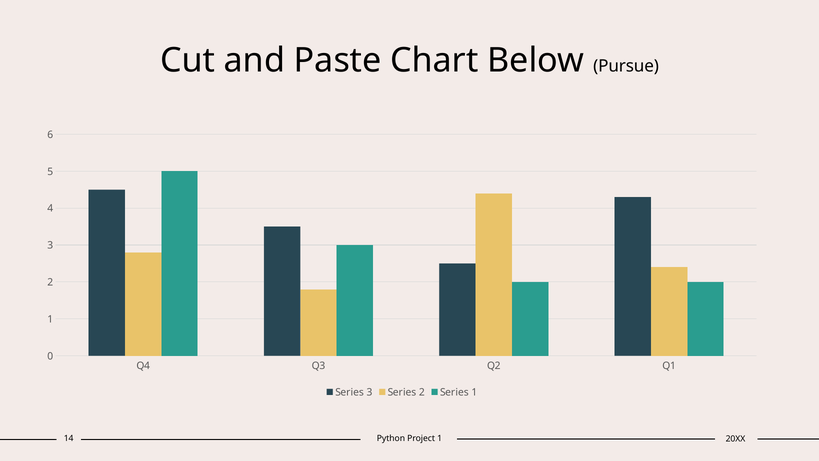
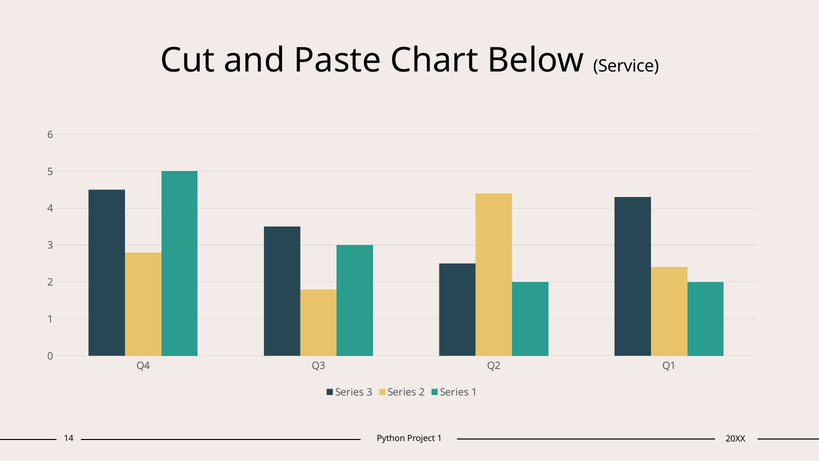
Pursue: Pursue -> Service
